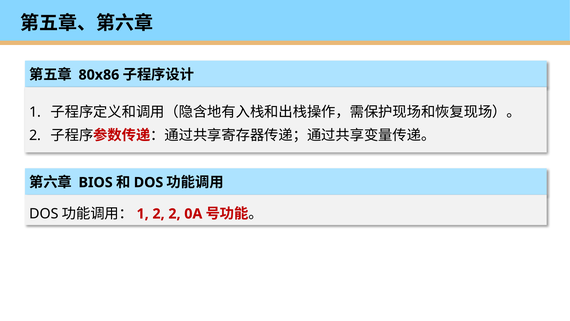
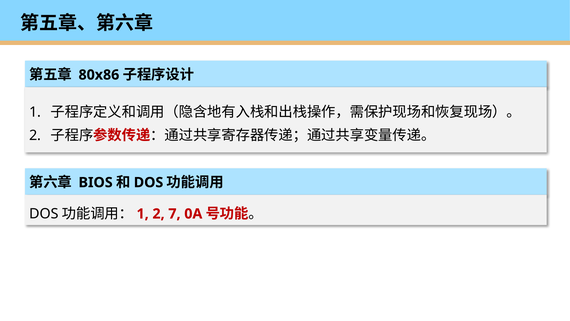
2 2: 2 -> 7
